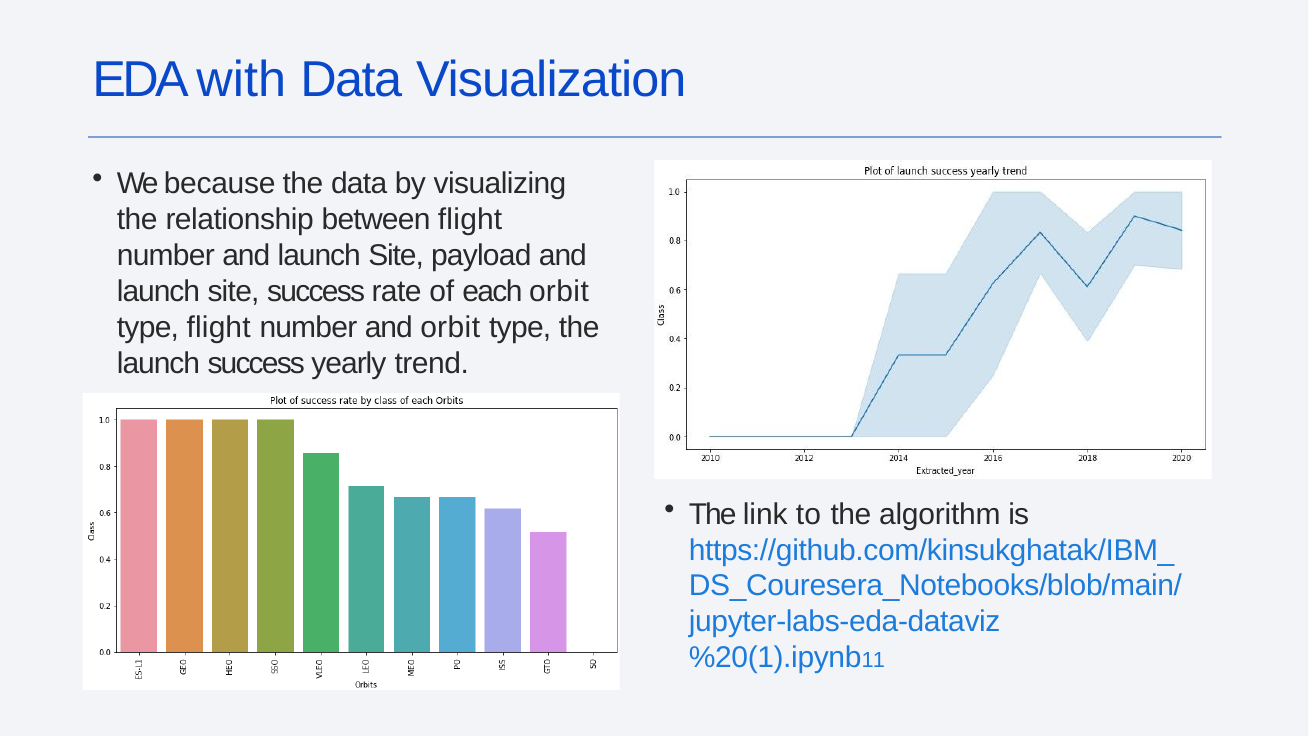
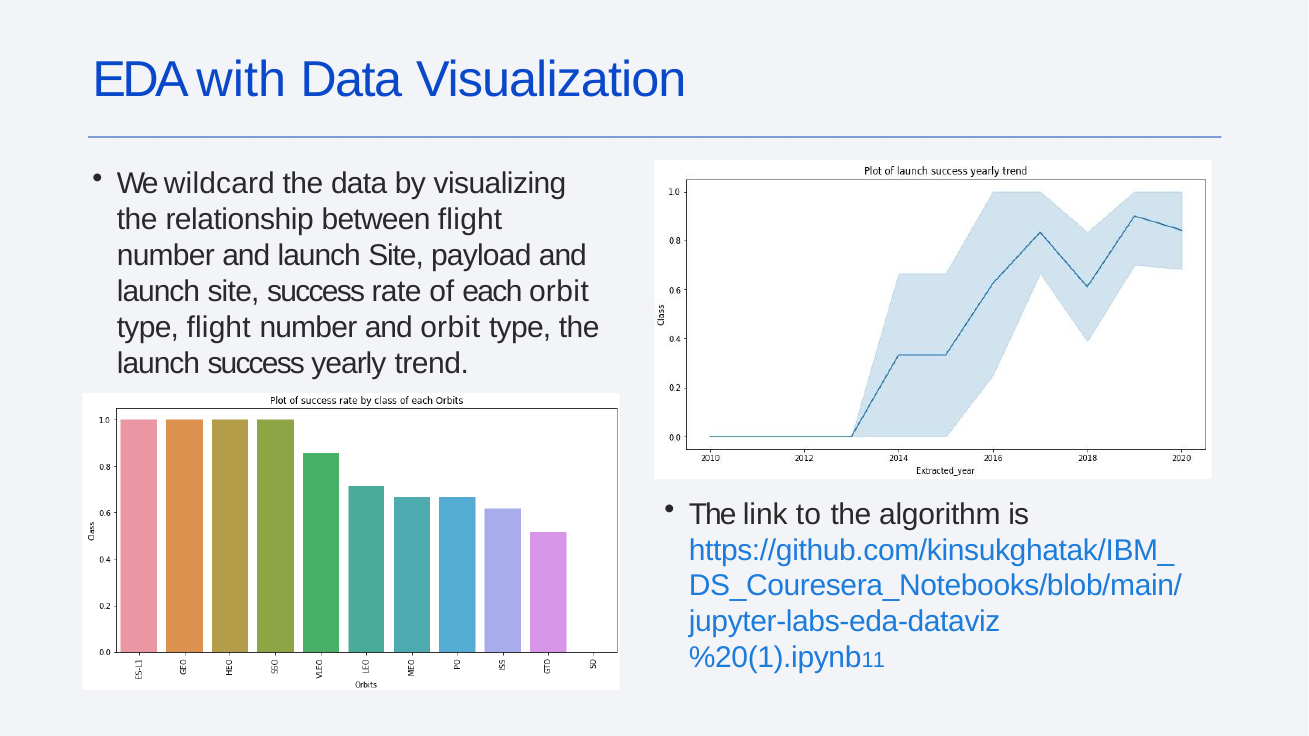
because: because -> wildcard
